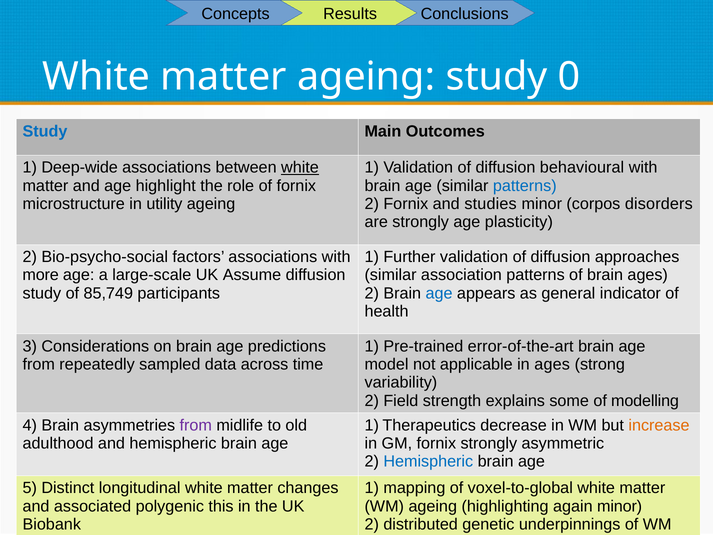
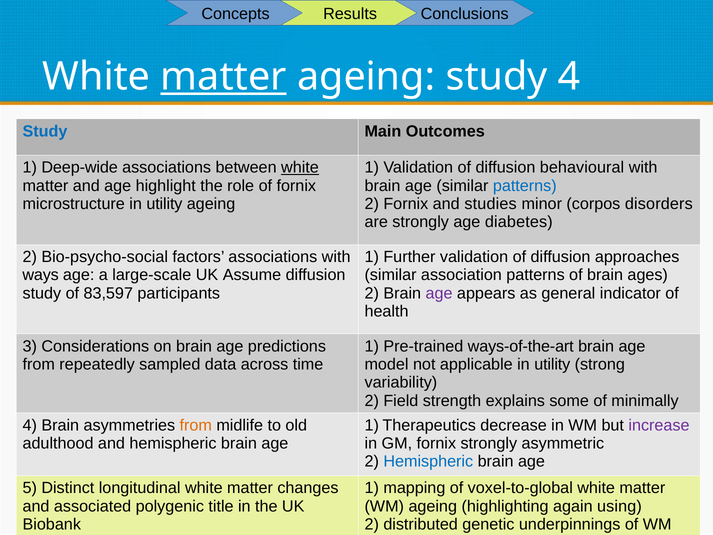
matter at (224, 77) underline: none -> present
study 0: 0 -> 4
plasticity: plasticity -> diabetes
more: more -> ways
85,749: 85,749 -> 83,597
age at (439, 293) colour: blue -> purple
error-of-the-art: error-of-the-art -> ways-of-the-art
applicable in ages: ages -> utility
modelling: modelling -> minimally
from at (196, 425) colour: purple -> orange
increase colour: orange -> purple
this: this -> title
again minor: minor -> using
